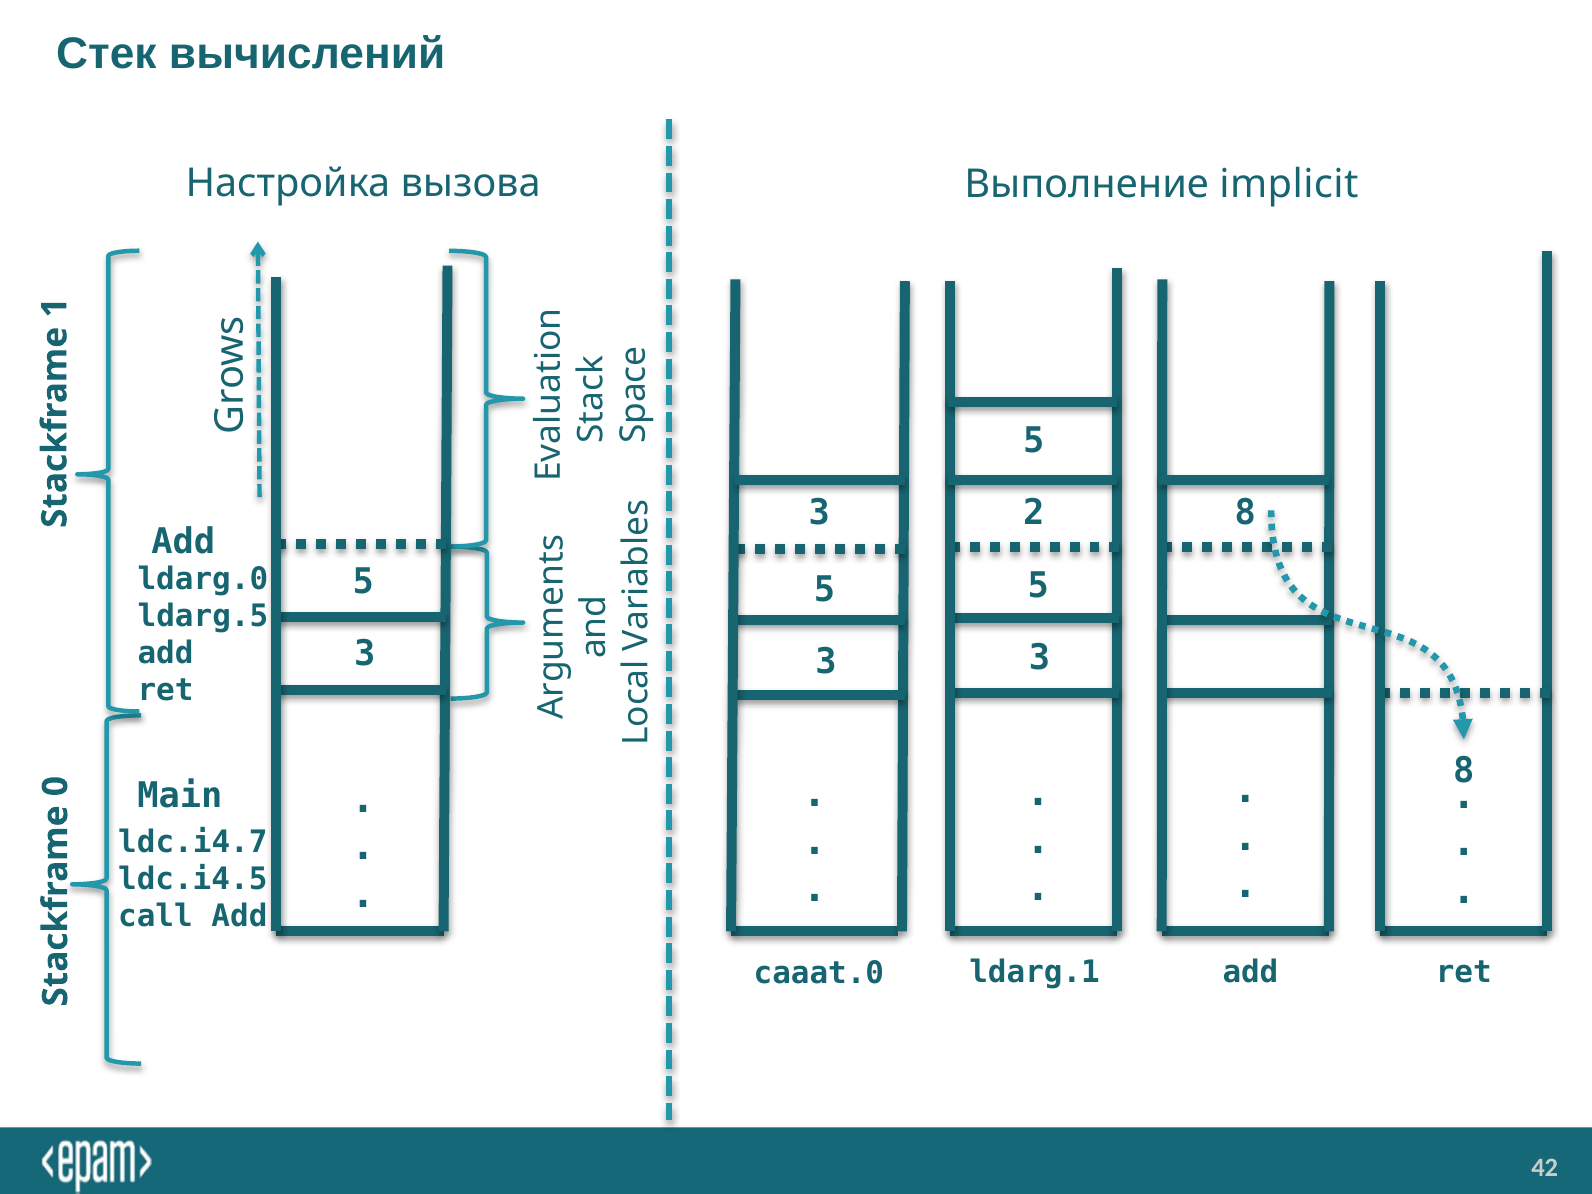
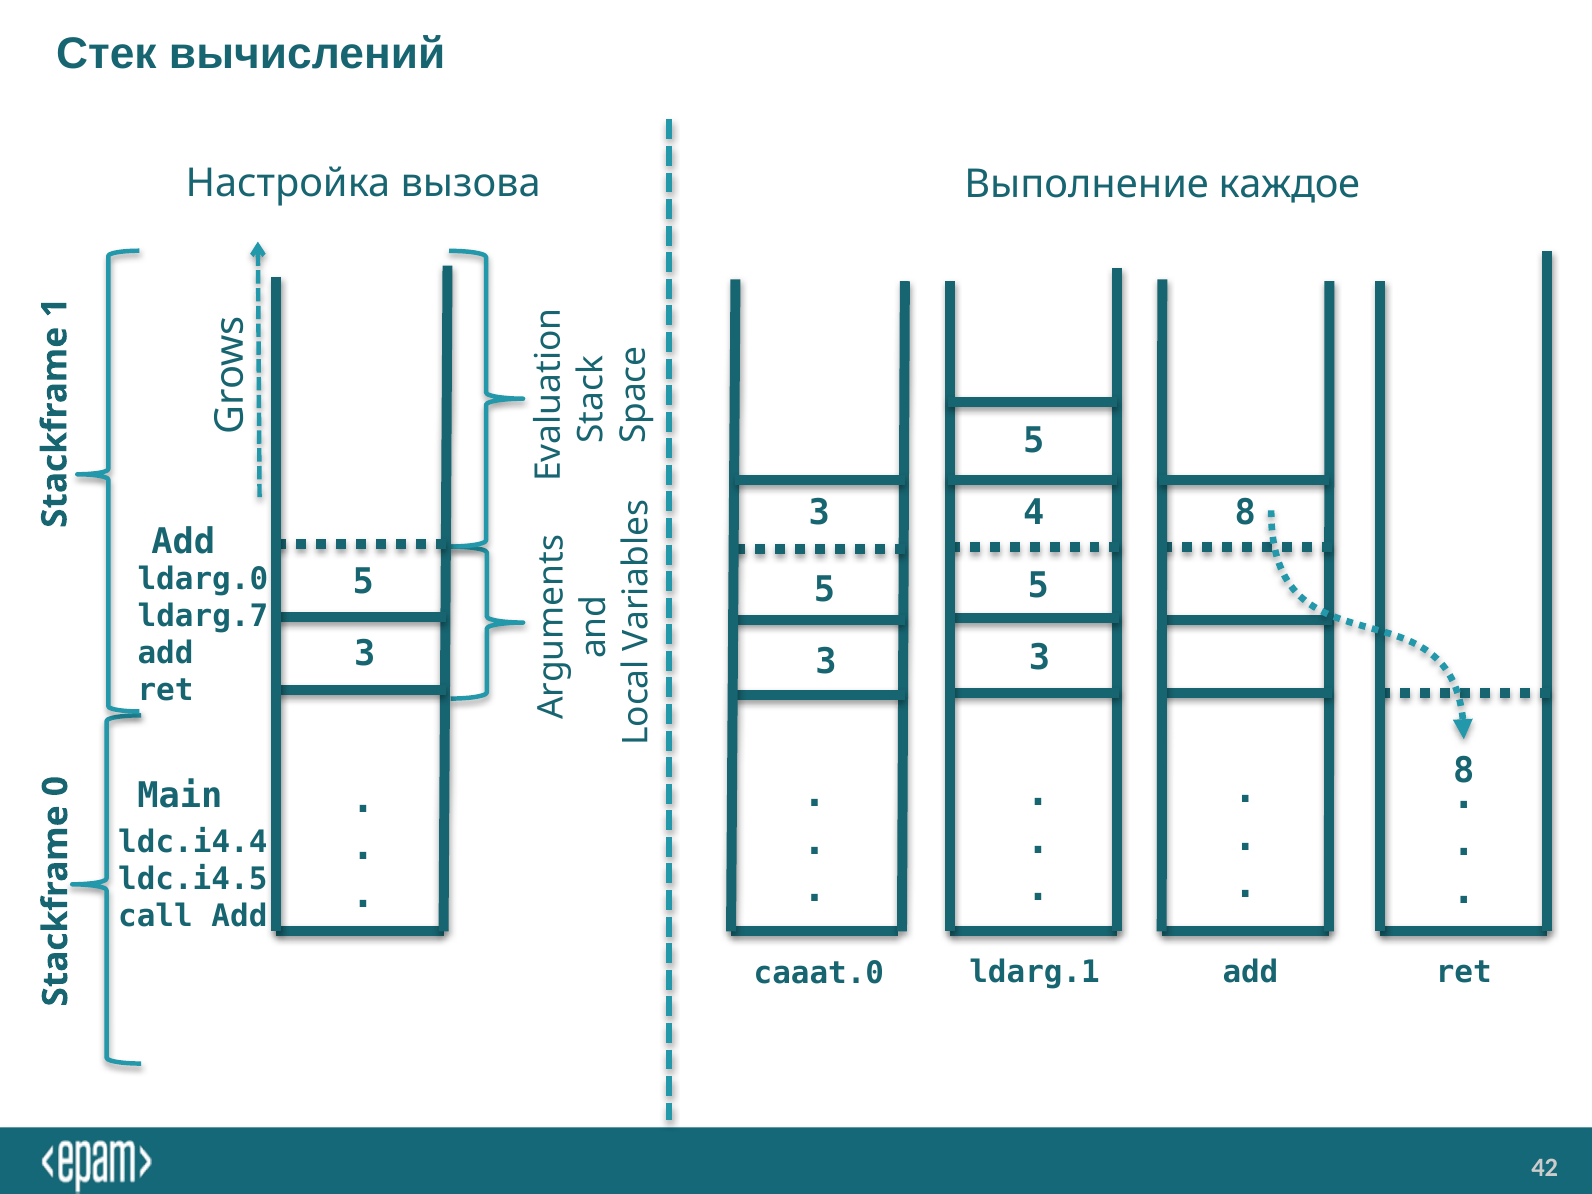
implicit: implicit -> каждое
2: 2 -> 4
ldarg.5: ldarg.5 -> ldarg.7
ldc.i4.7: ldc.i4.7 -> ldc.i4.4
